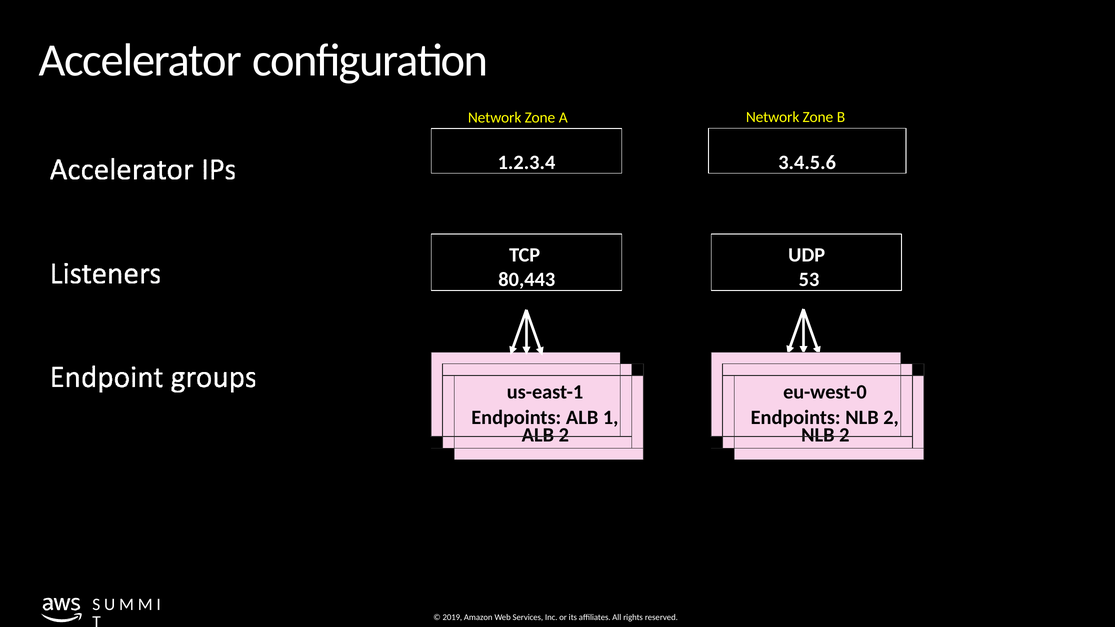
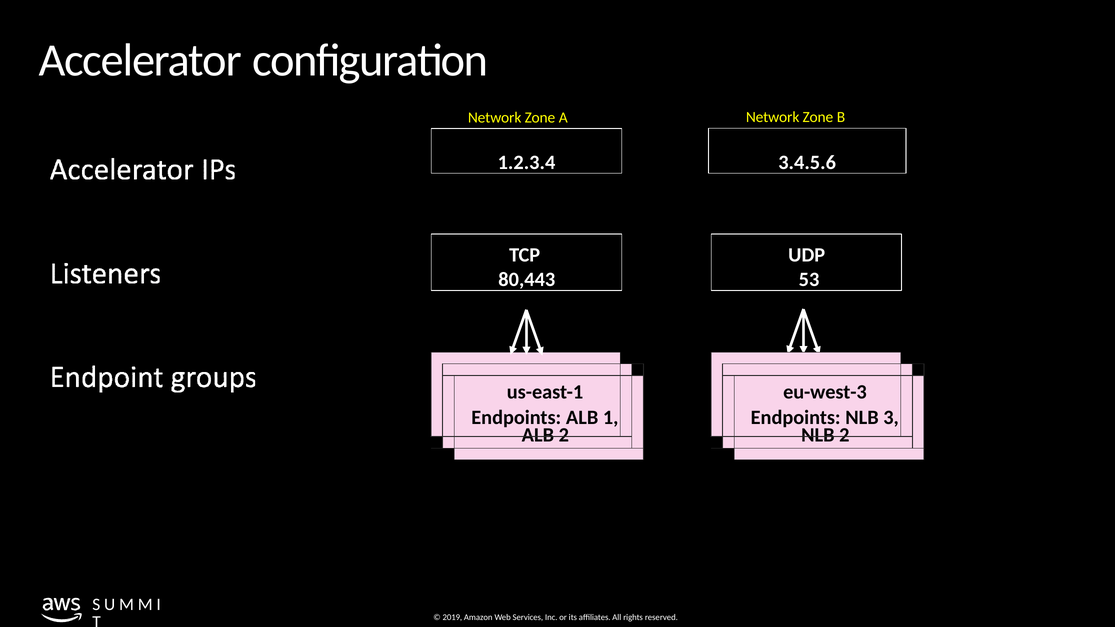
eu-west-0: eu-west-0 -> eu-west-3
Endpoints NLB 2: 2 -> 3
